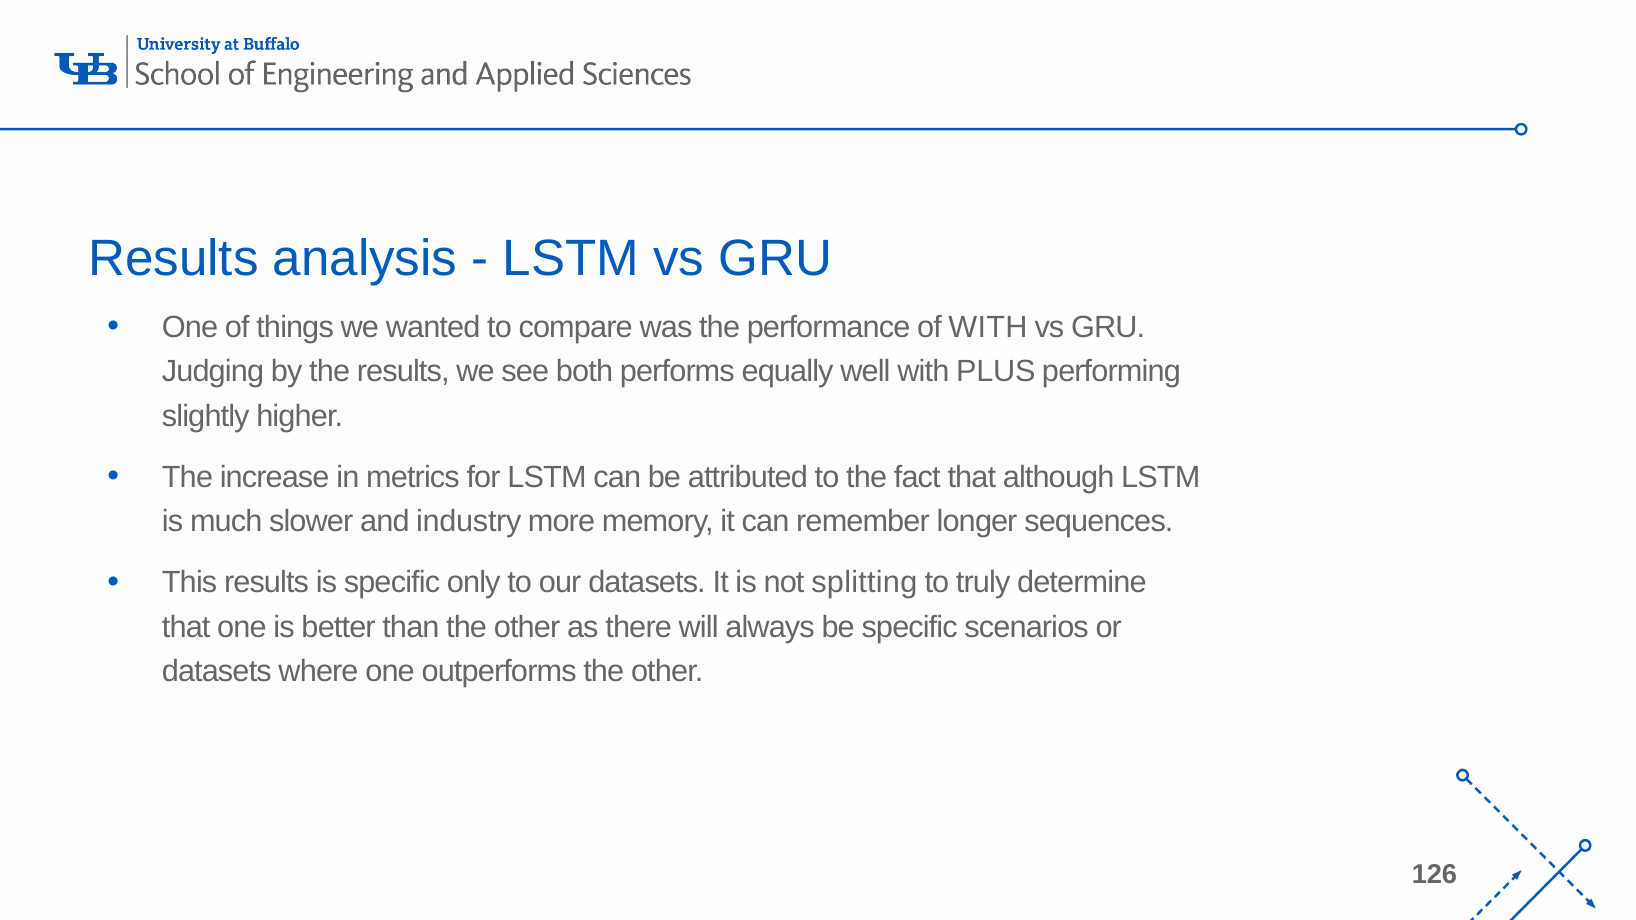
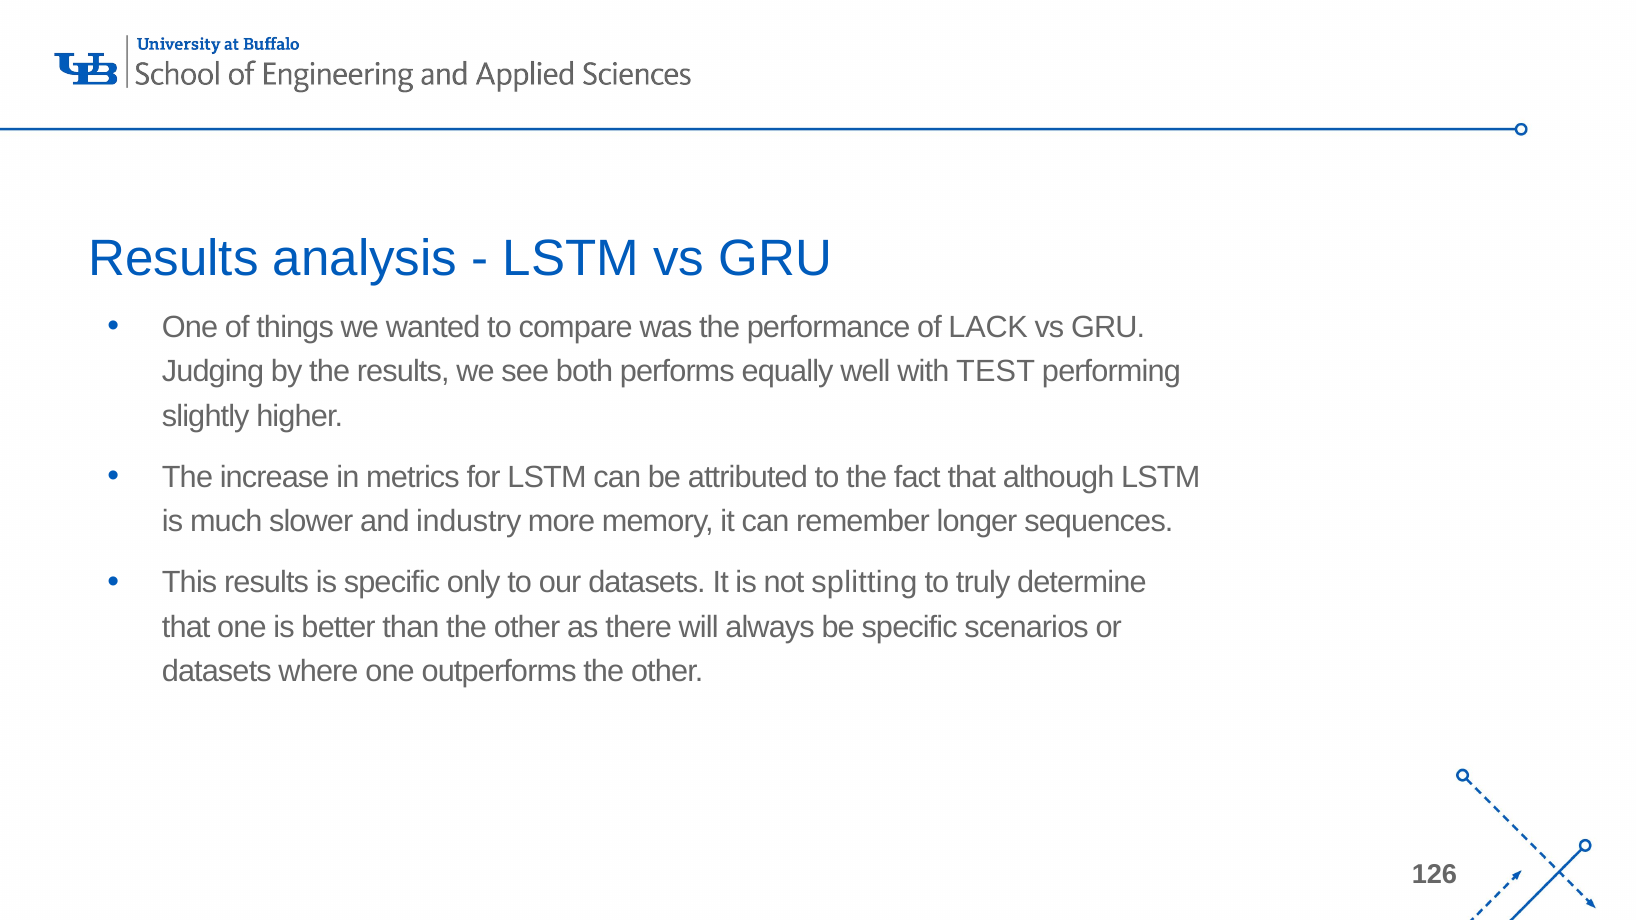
of WITH: WITH -> LACK
PLUS: PLUS -> TEST
